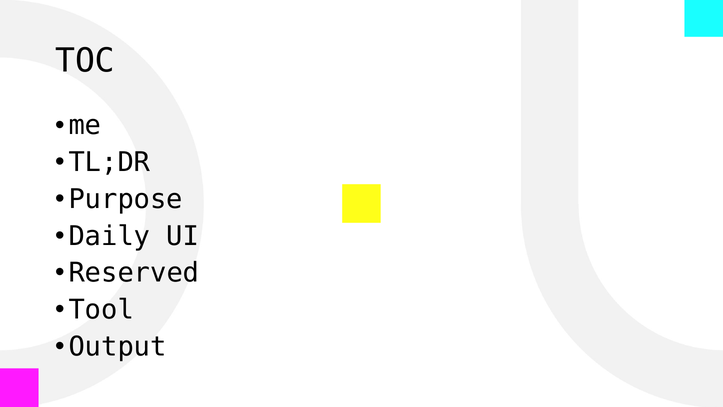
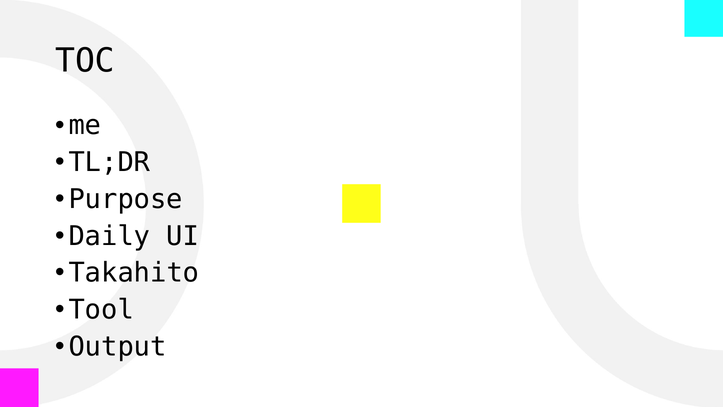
Reserved: Reserved -> Takahito
